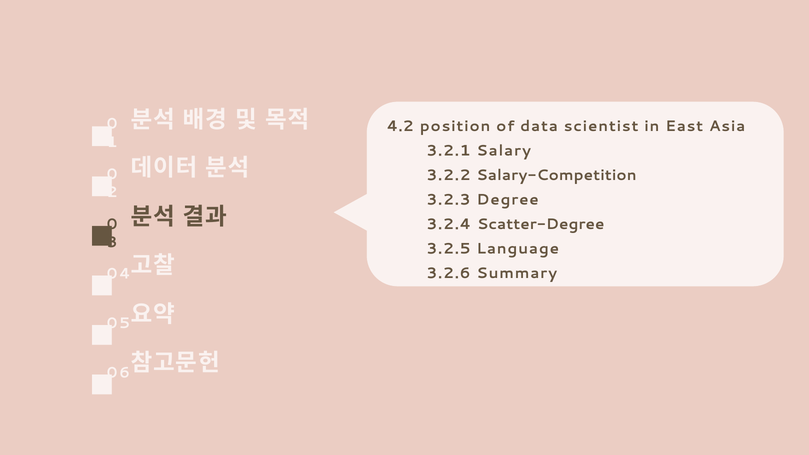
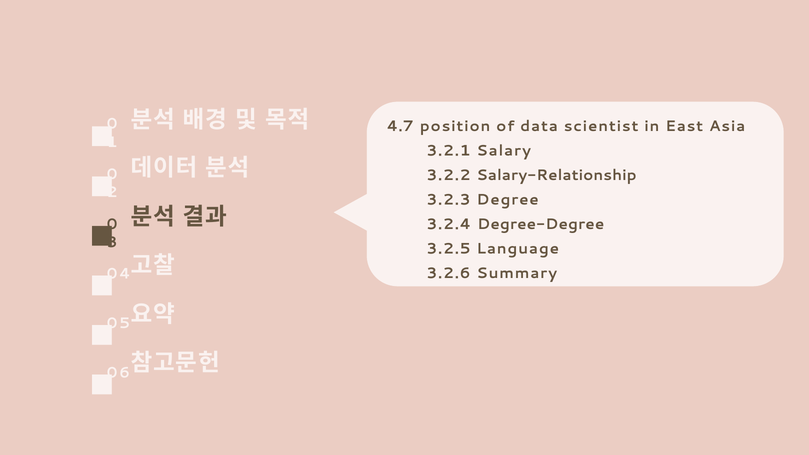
4.2: 4.2 -> 4.7
Salary-Competition: Salary-Competition -> Salary-Relationship
Scatter-Degree: Scatter-Degree -> Degree-Degree
